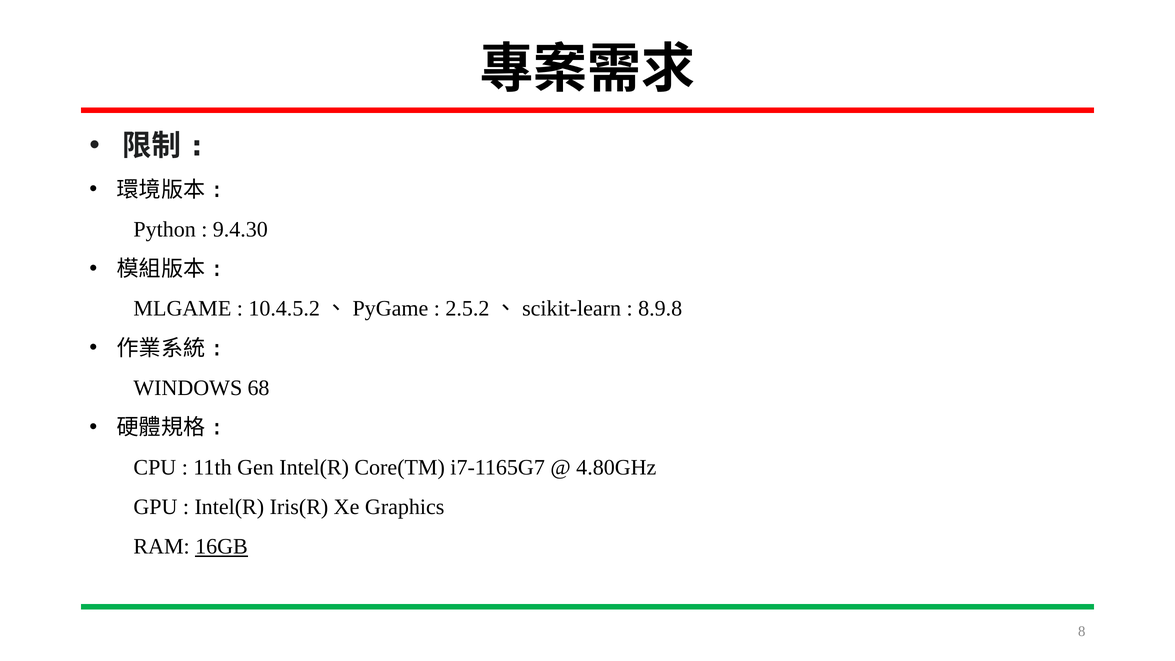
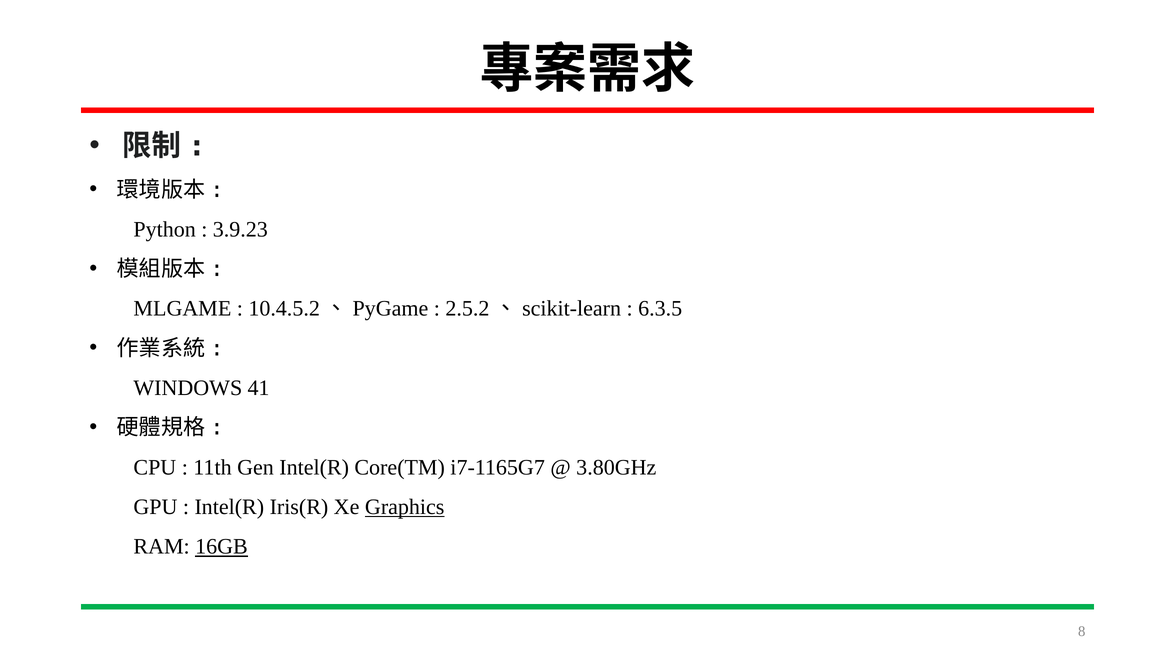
9.4.30: 9.4.30 -> 3.9.23
8.9.8: 8.9.8 -> 6.3.5
68: 68 -> 41
4.80GHz: 4.80GHz -> 3.80GHz
Graphics underline: none -> present
